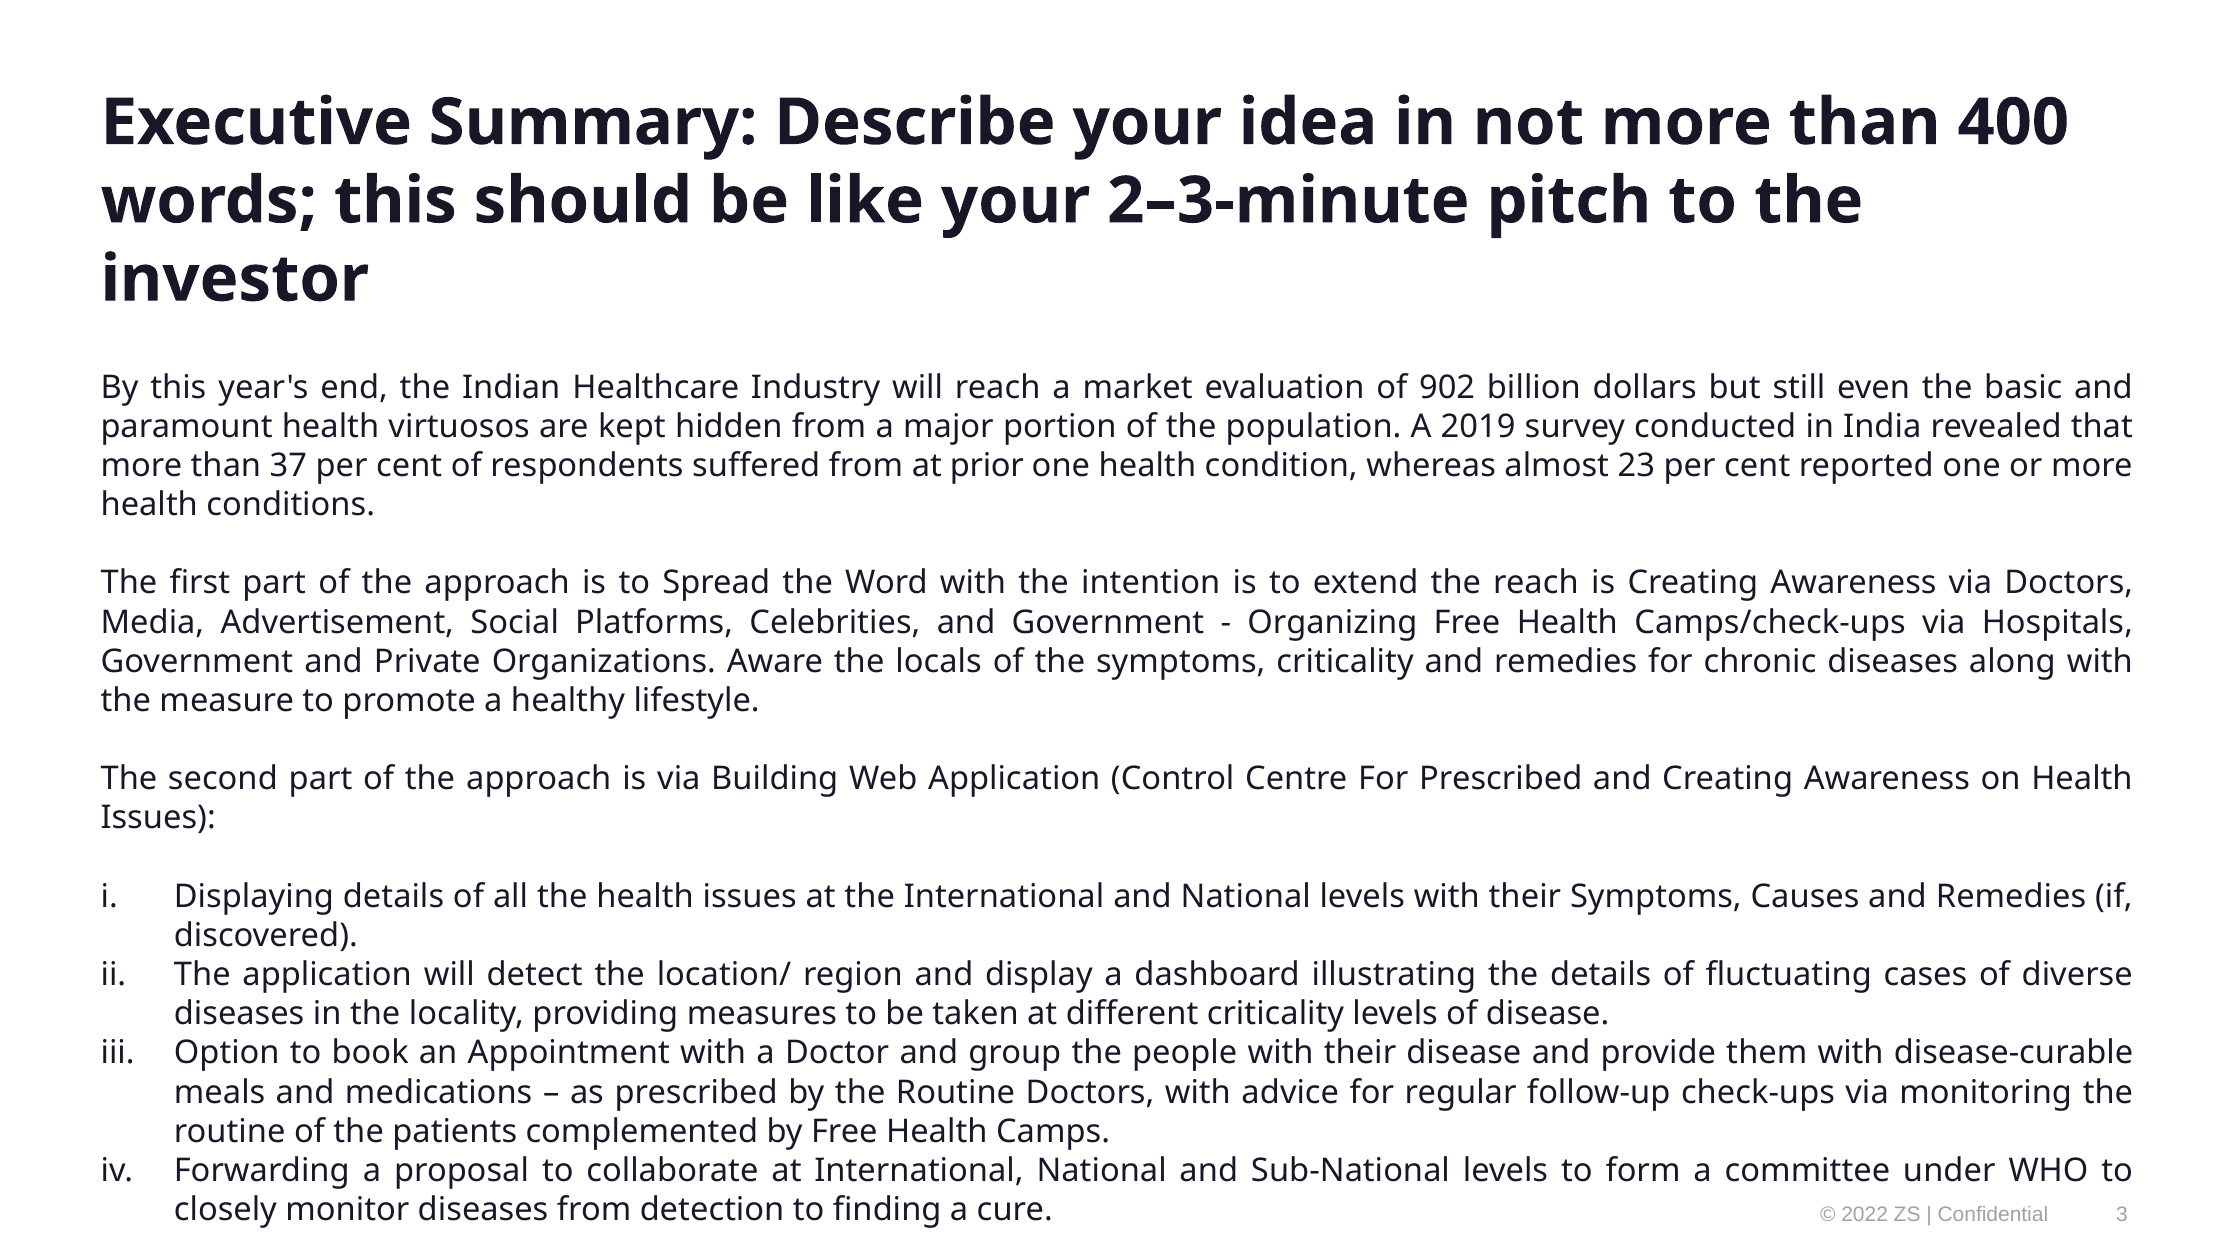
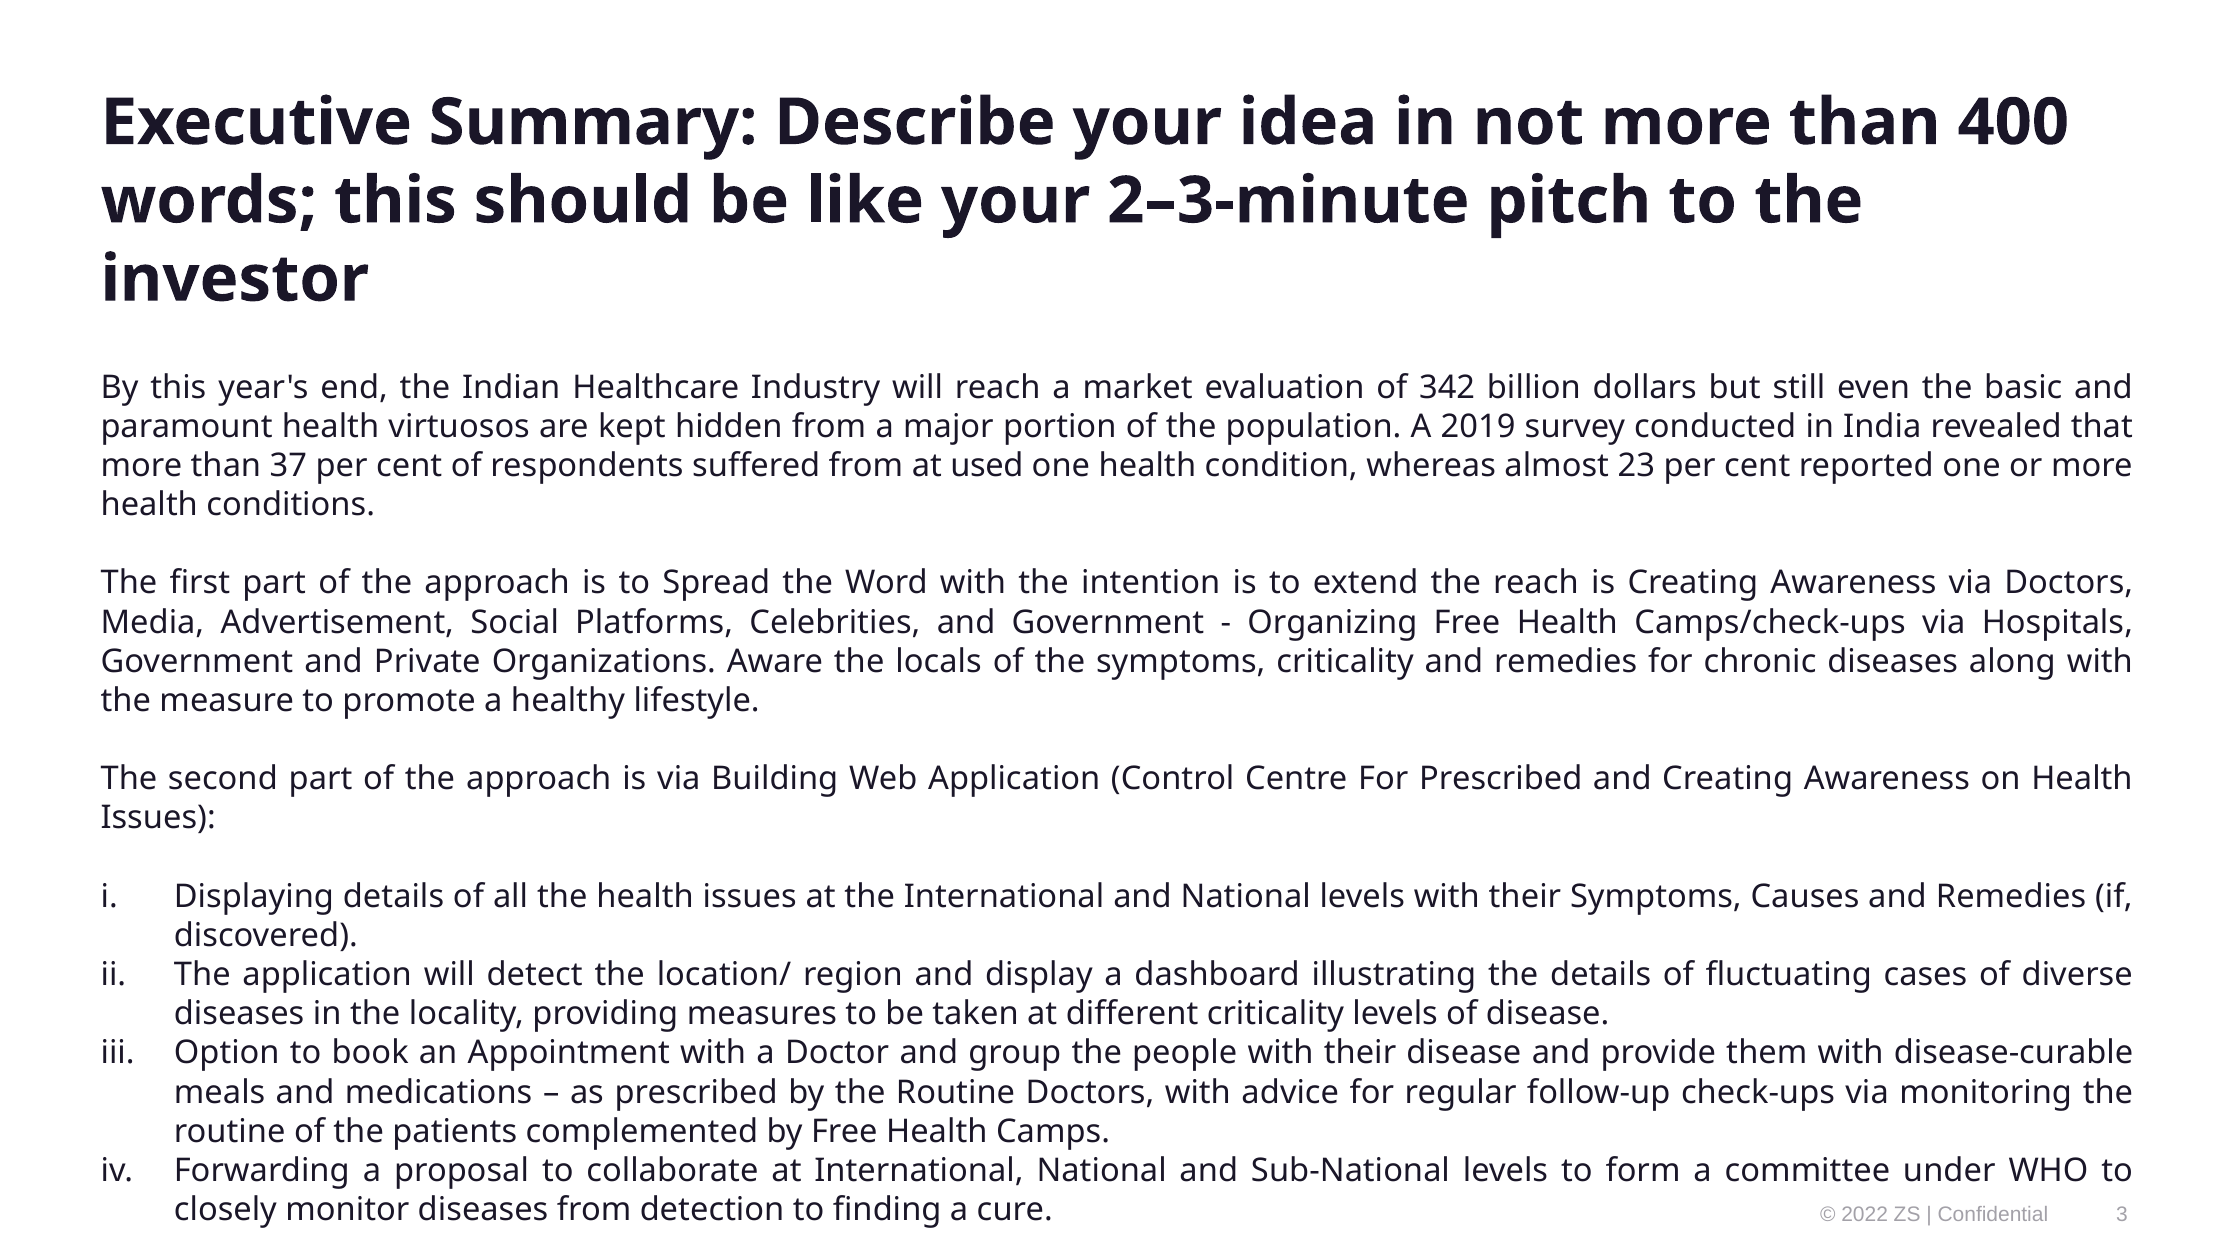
902: 902 -> 342
prior: prior -> used
